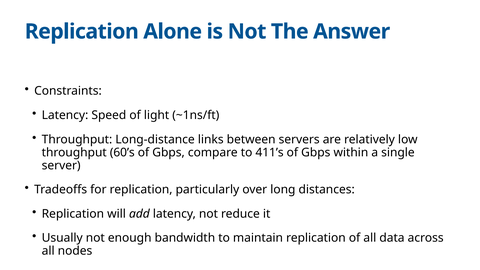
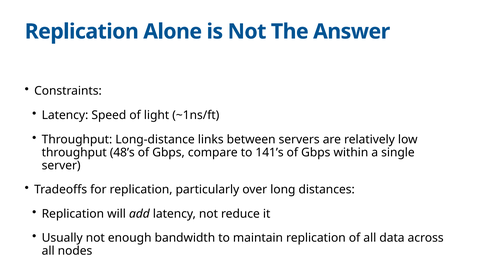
60’s: 60’s -> 48’s
411’s: 411’s -> 141’s
